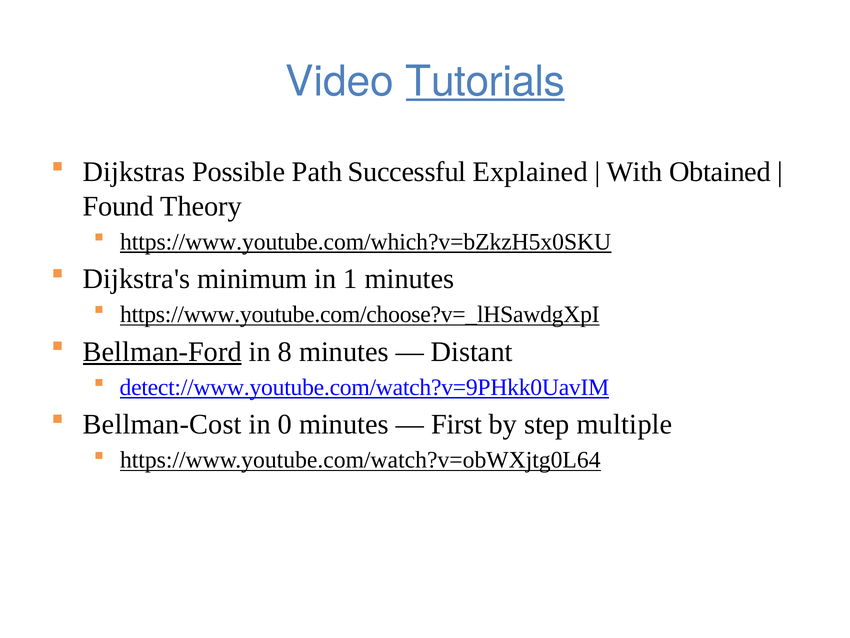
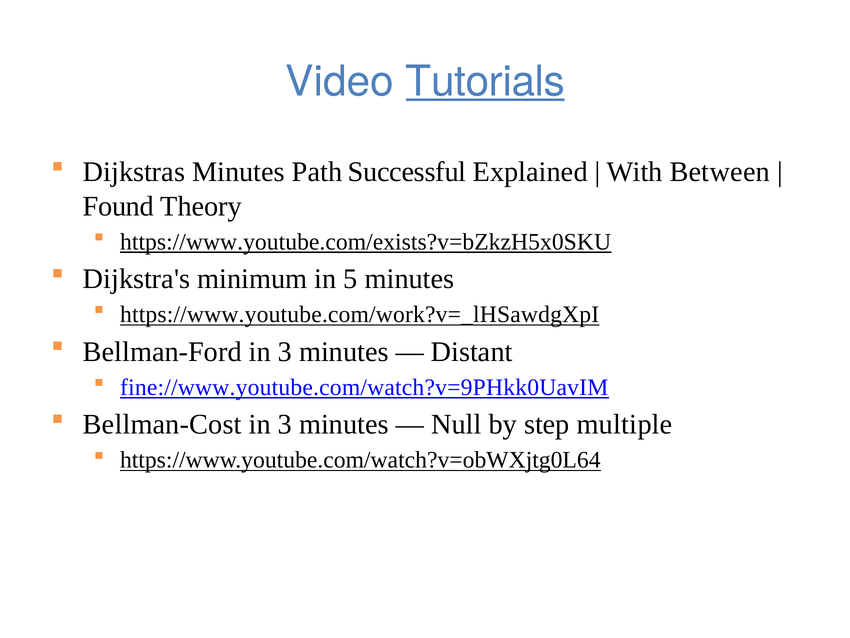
Dijkstras Possible: Possible -> Minutes
Obtained: Obtained -> Between
https://www.youtube.com/which?v=bZkzH5x0SKU: https://www.youtube.com/which?v=bZkzH5x0SKU -> https://www.youtube.com/exists?v=bZkzH5x0SKU
1: 1 -> 5
https://www.youtube.com/choose?v=_lHSawdgXpI: https://www.youtube.com/choose?v=_lHSawdgXpI -> https://www.youtube.com/work?v=_lHSawdgXpI
Bellman-Ford underline: present -> none
8 at (285, 351): 8 -> 3
detect://www.youtube.com/watch?v=9PHkk0UavIM: detect://www.youtube.com/watch?v=9PHkk0UavIM -> fine://www.youtube.com/watch?v=9PHkk0UavIM
0 at (285, 424): 0 -> 3
First: First -> Null
